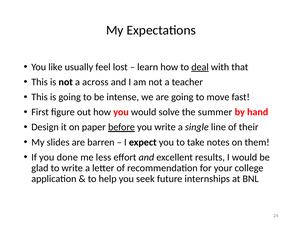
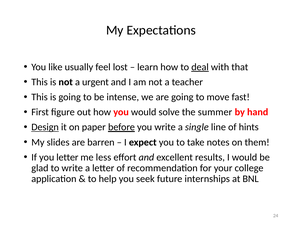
across: across -> urgent
Design underline: none -> present
their: their -> hints
you done: done -> letter
